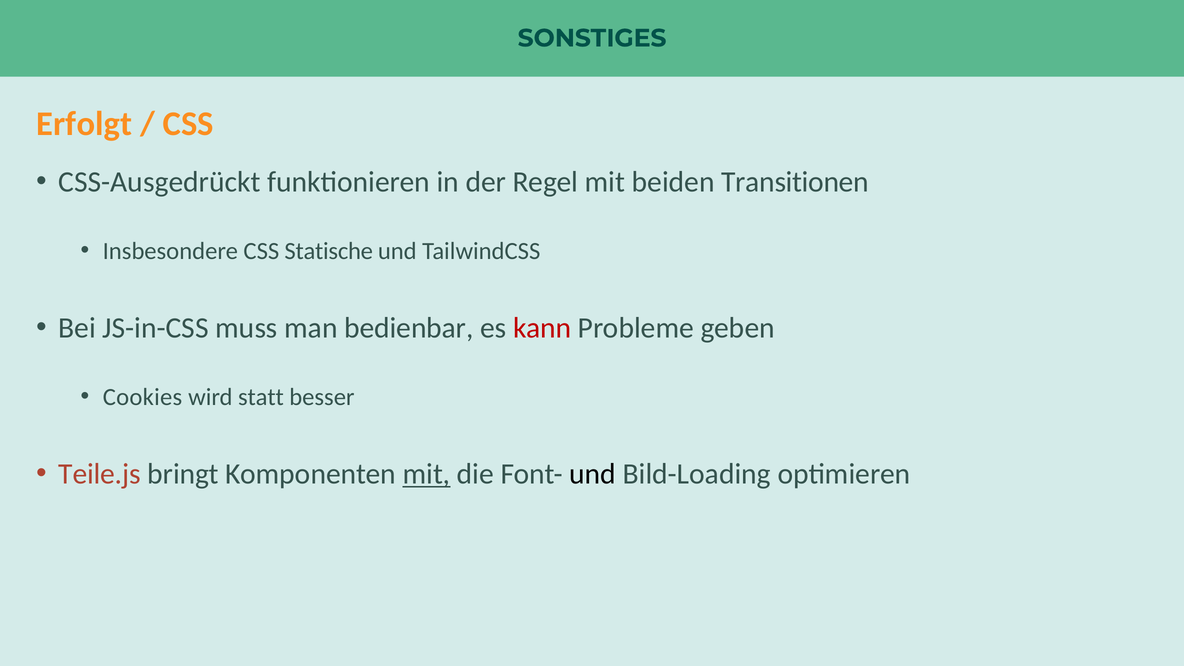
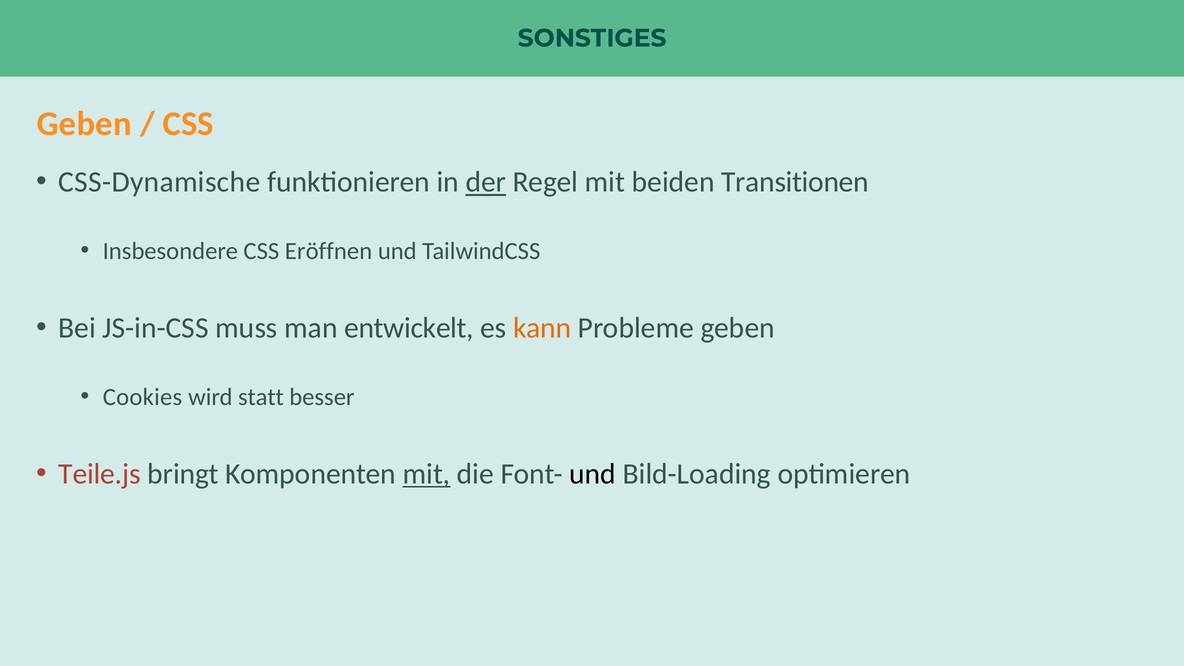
Erfolgt at (84, 124): Erfolgt -> Geben
CSS-Ausgedrückt: CSS-Ausgedrückt -> CSS-Dynamische
der underline: none -> present
Statische: Statische -> Eröffnen
bedienbar: bedienbar -> entwickelt
kann colour: red -> orange
